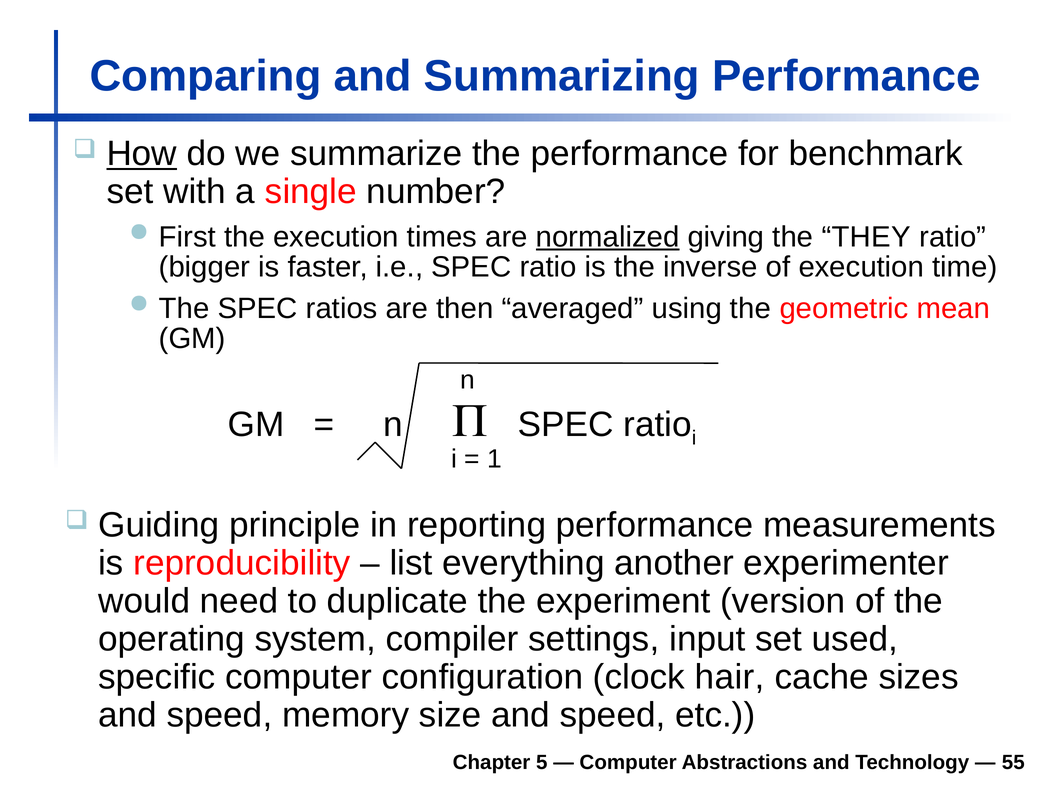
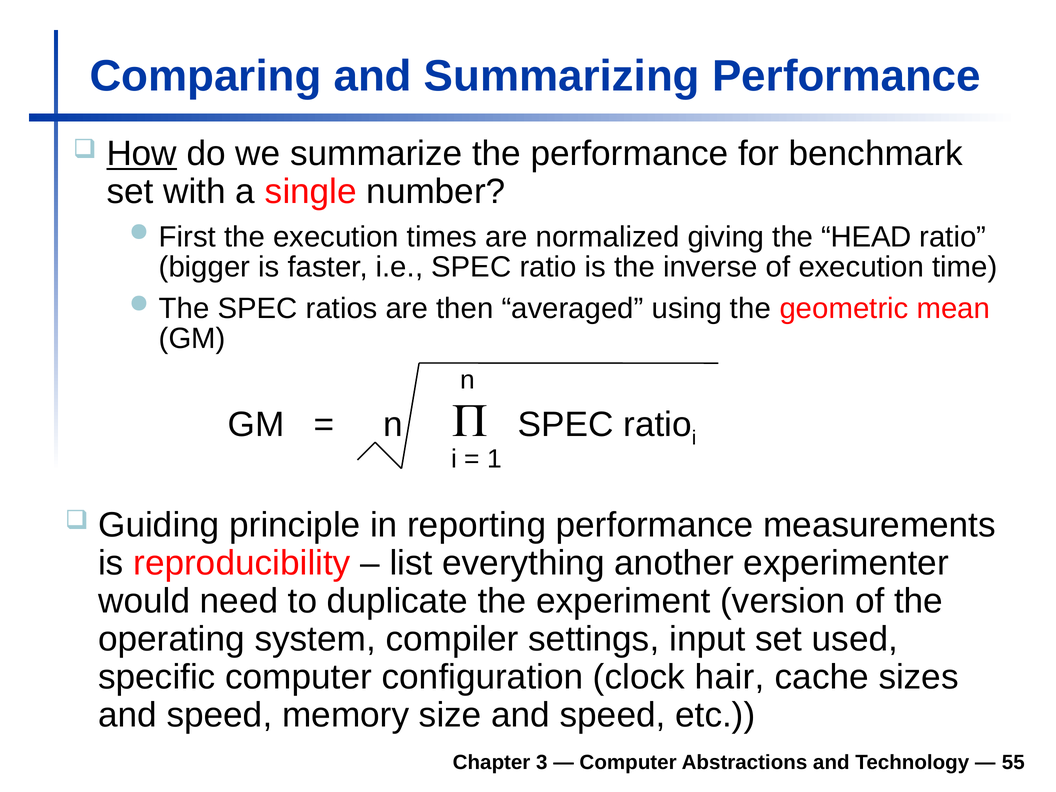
normalized underline: present -> none
THEY: THEY -> HEAD
5: 5 -> 3
